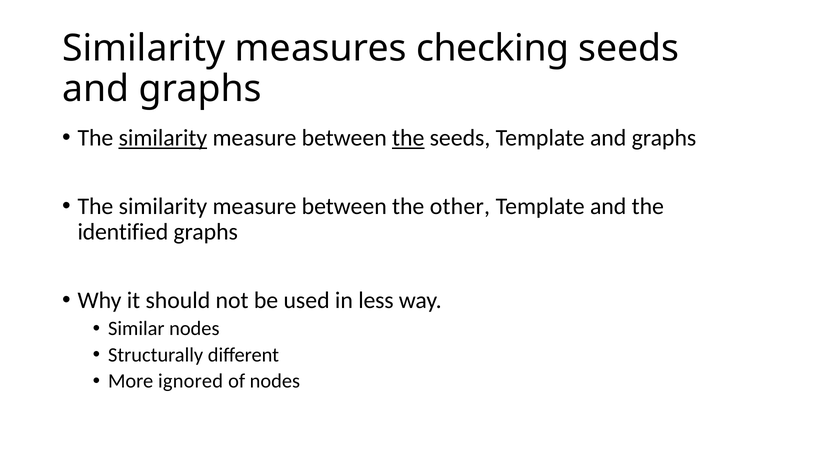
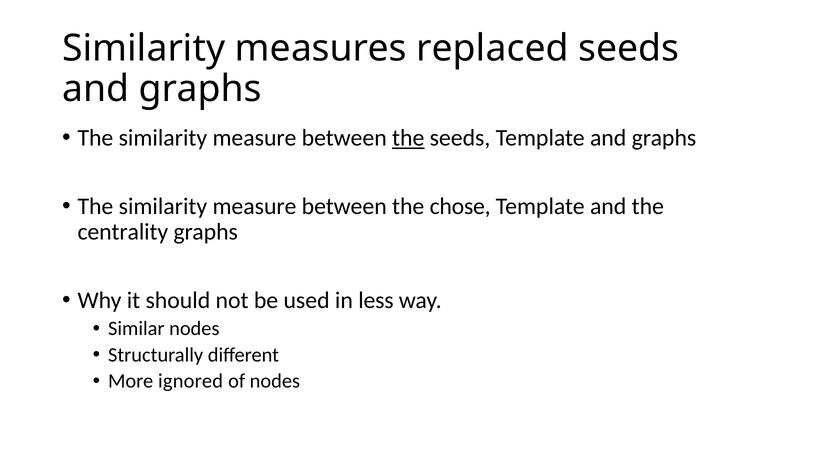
checking: checking -> replaced
similarity at (163, 138) underline: present -> none
other: other -> chose
identified: identified -> centrality
